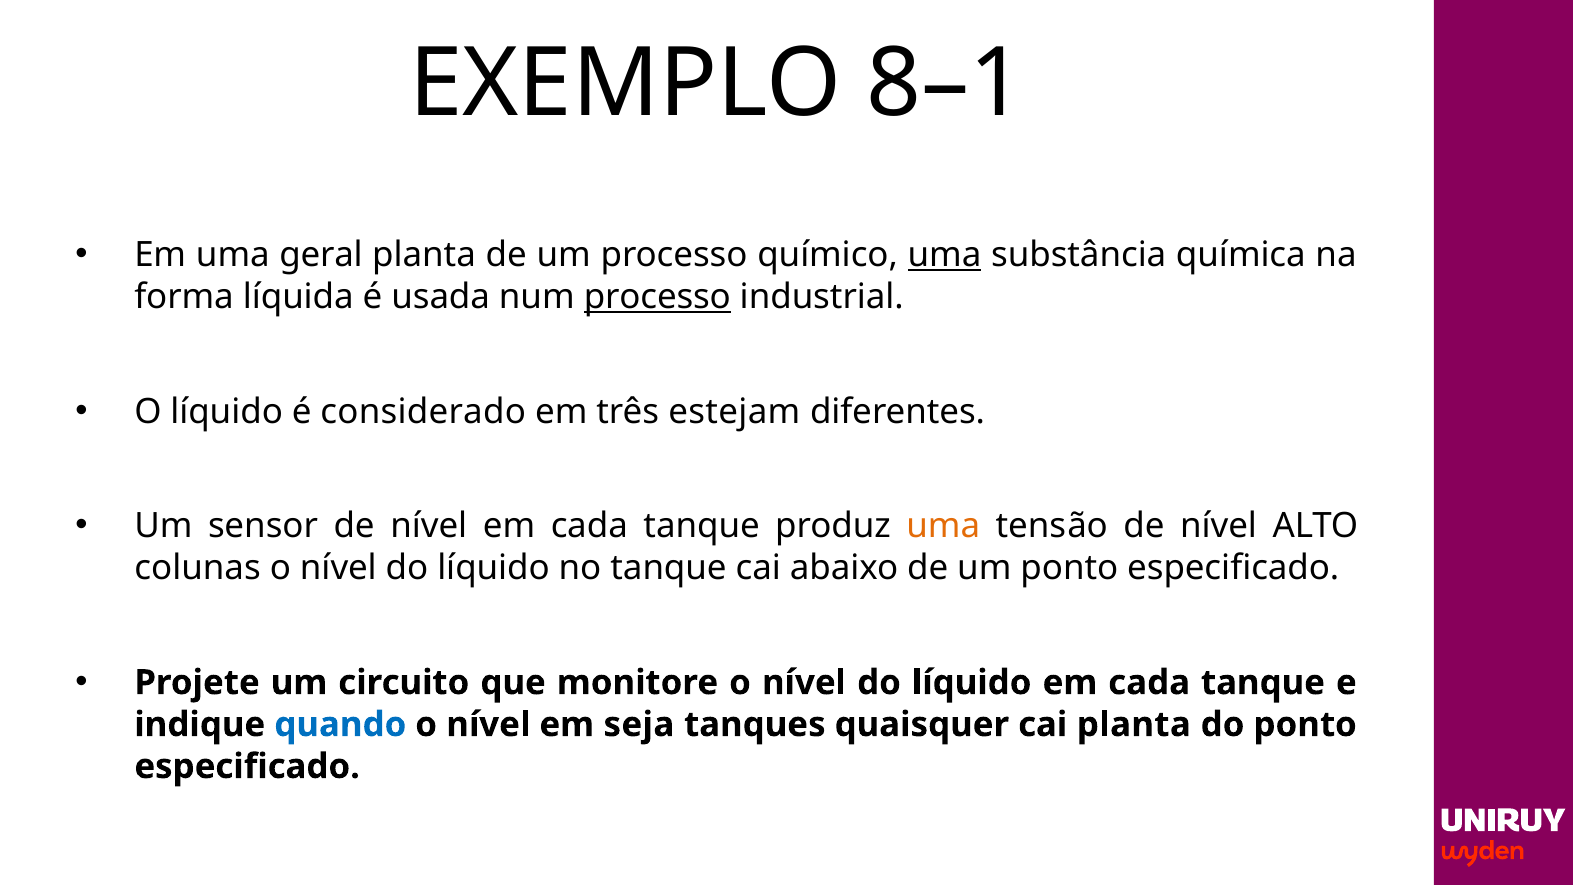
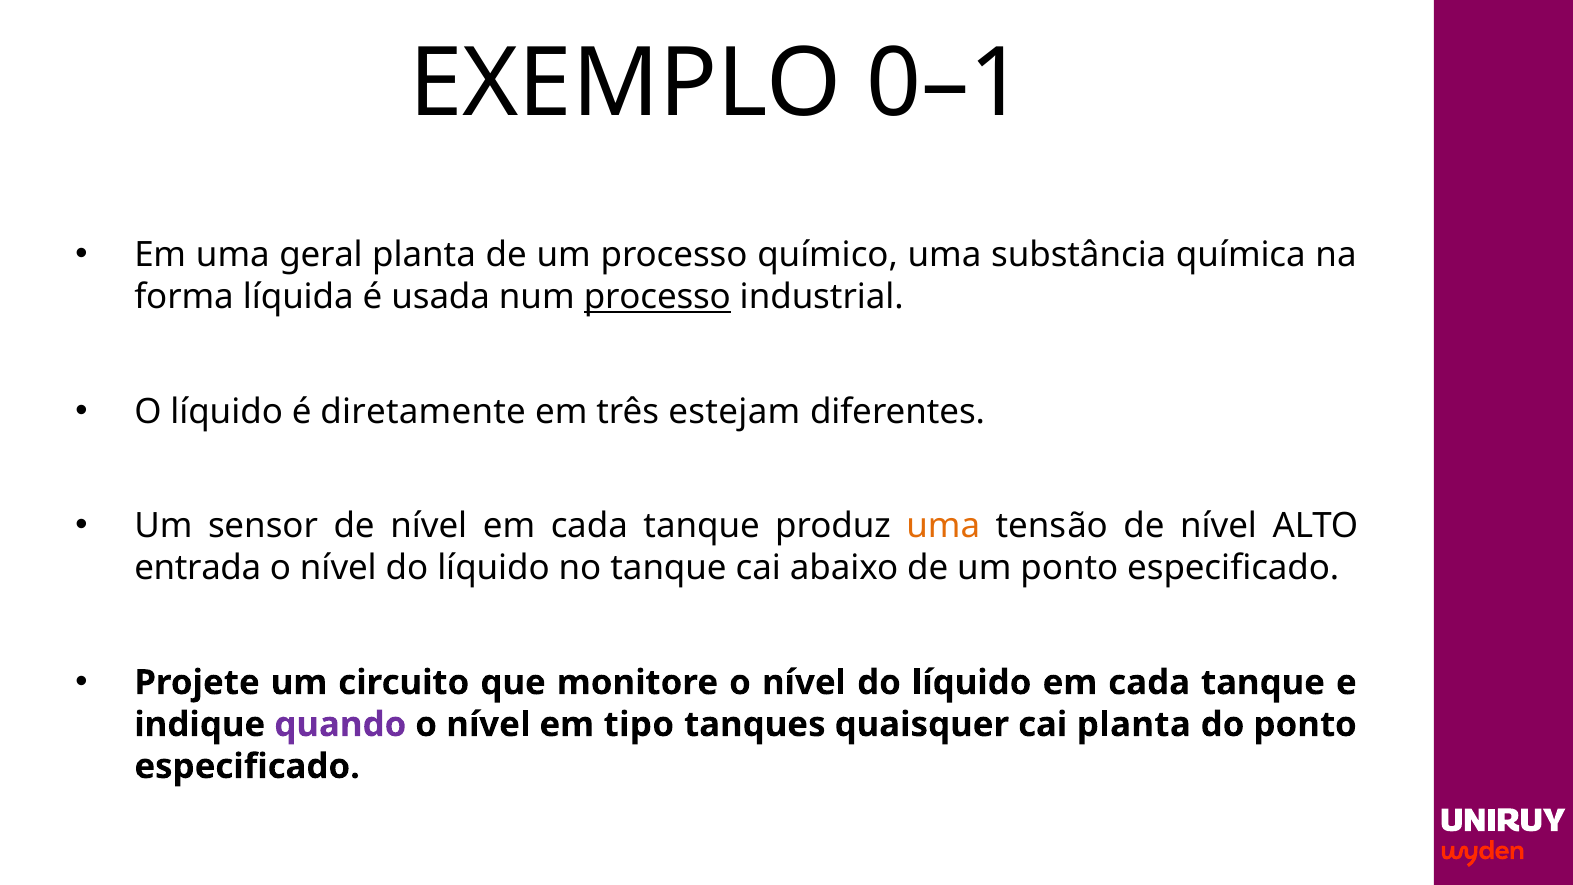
8–1: 8–1 -> 0–1
uma at (944, 255) underline: present -> none
considerado: considerado -> diretamente
colunas: colunas -> entrada
quando colour: blue -> purple
seja: seja -> tipo
